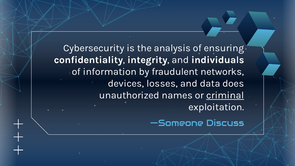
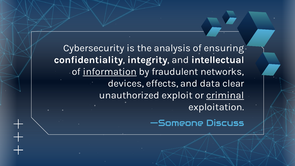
individuals: individuals -> intellectual
information underline: none -> present
losses: losses -> effects
does: does -> clear
names: names -> exploit
